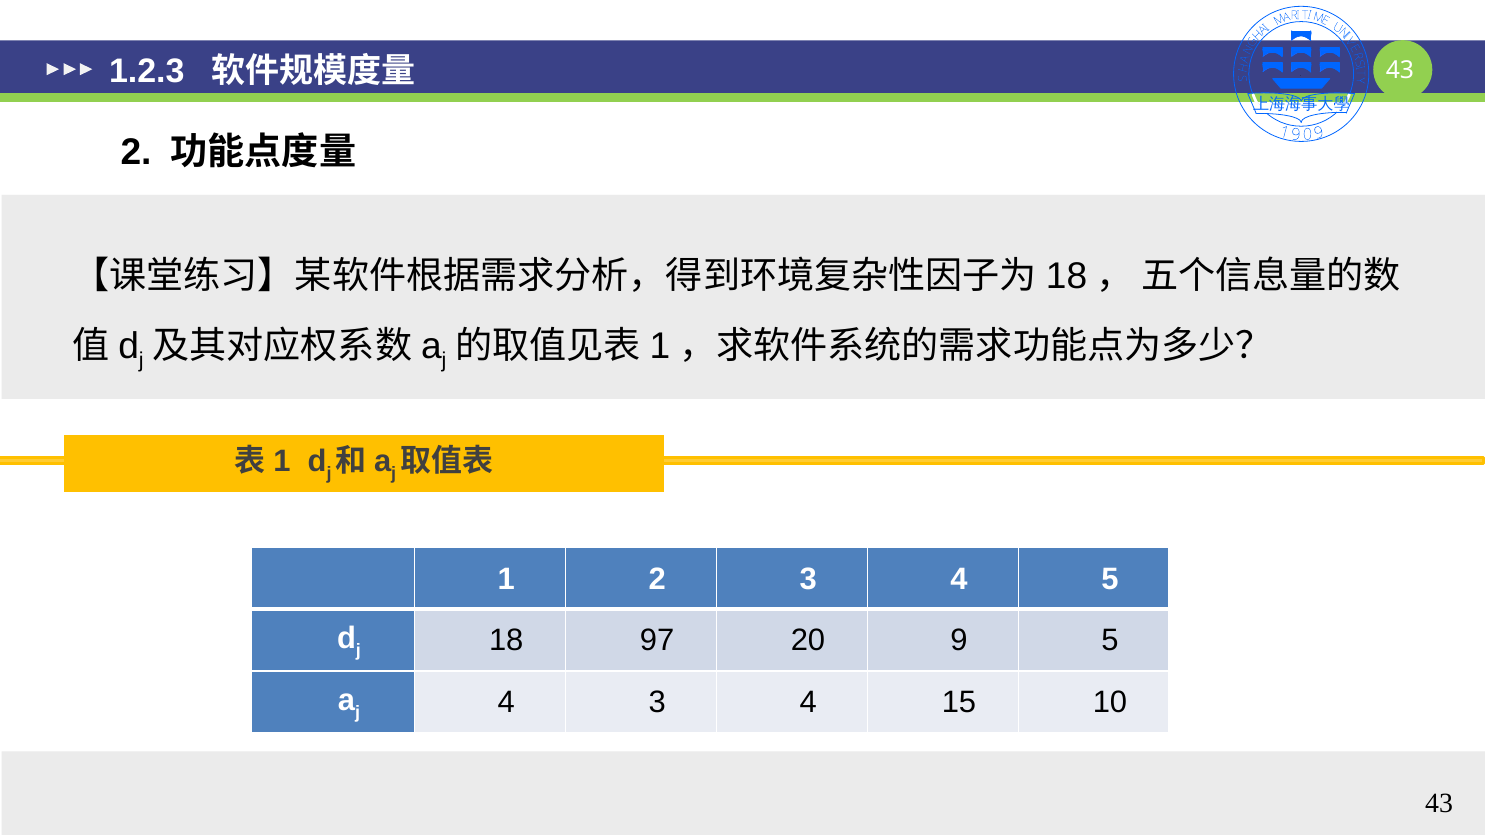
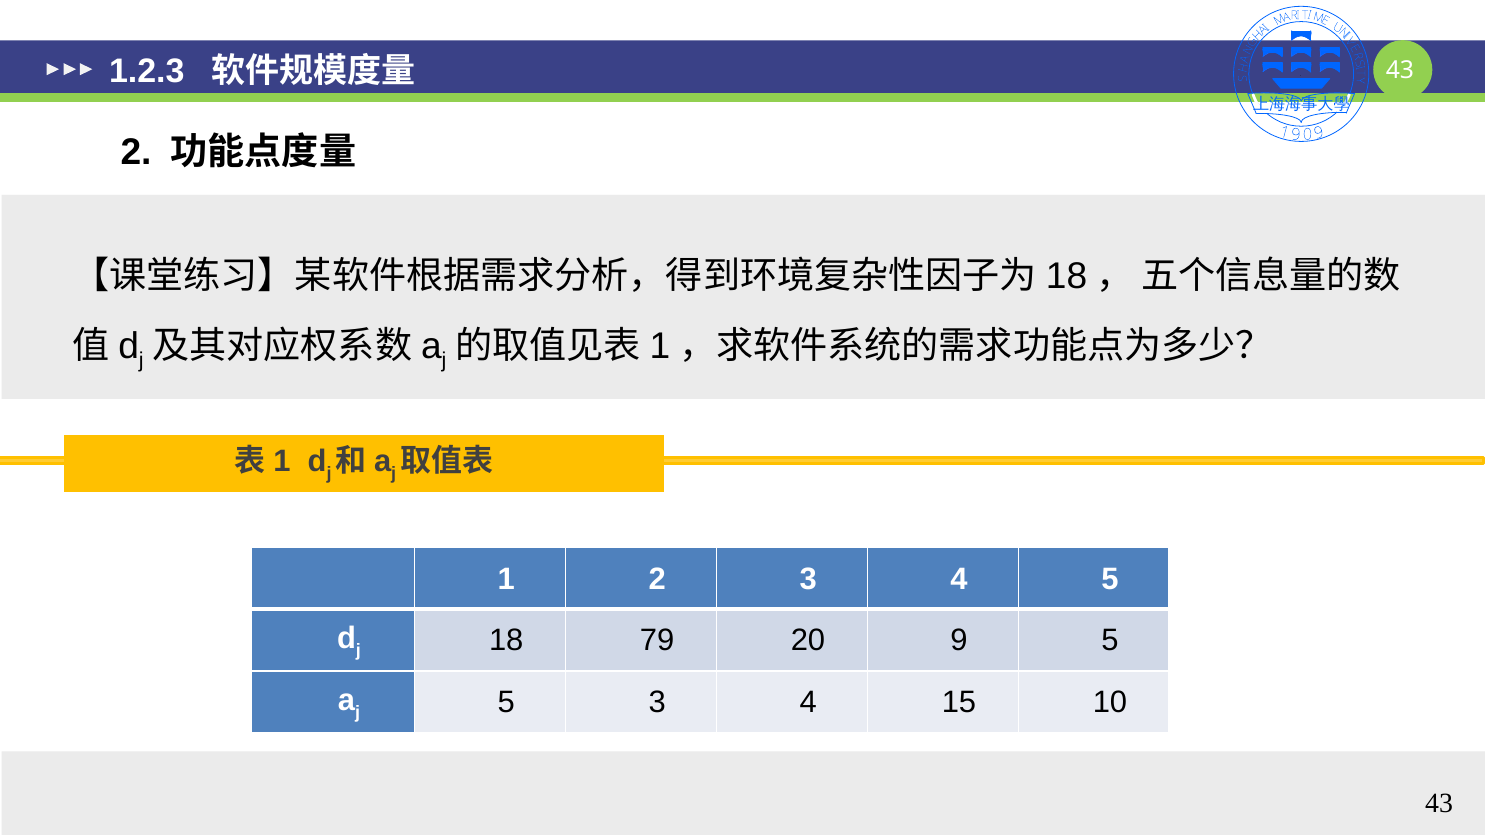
97: 97 -> 79
4 at (506, 703): 4 -> 5
